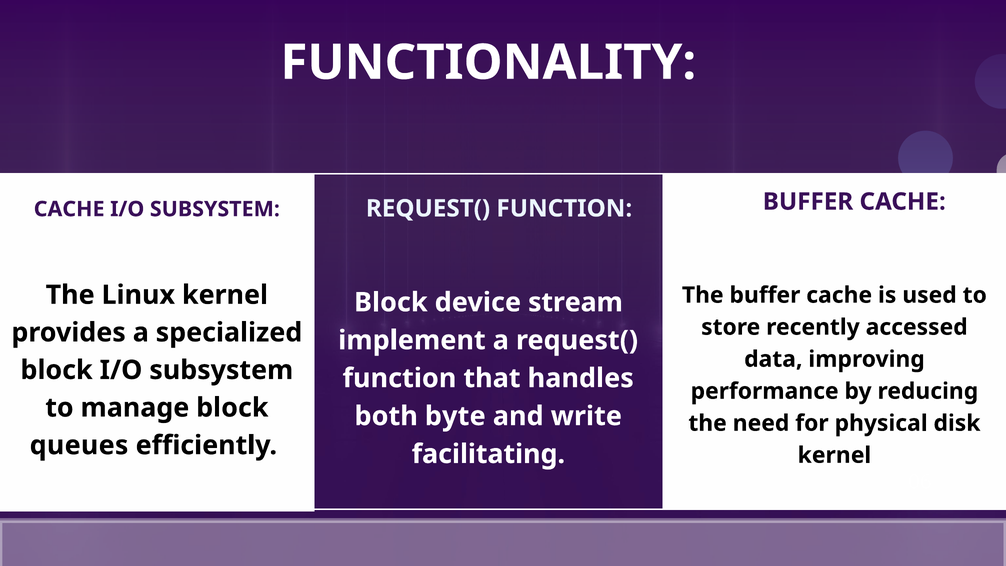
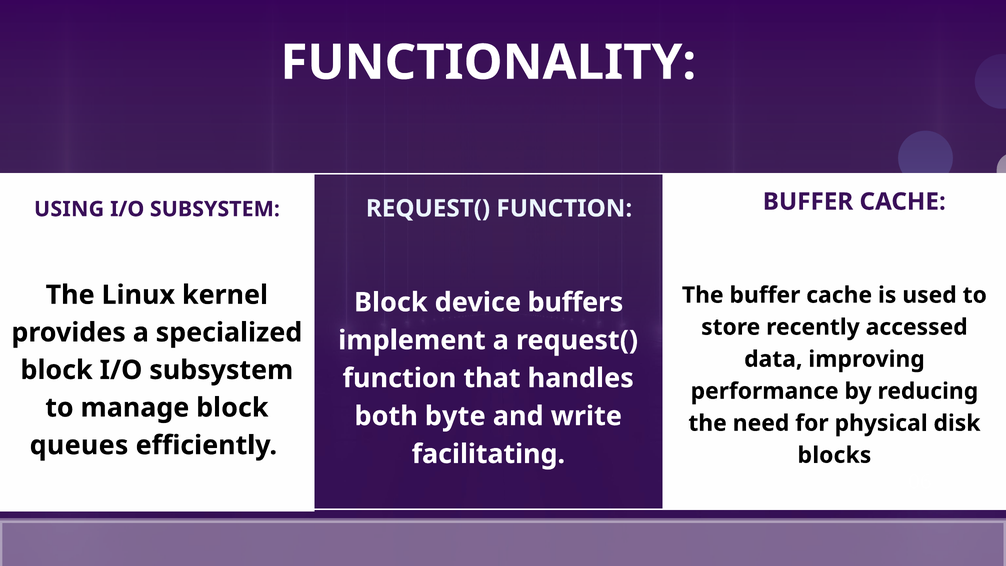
CACHE at (69, 209): CACHE -> USING
stream: stream -> buffers
kernel at (834, 455): kernel -> blocks
